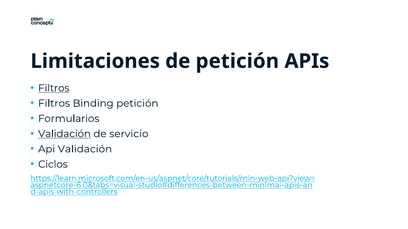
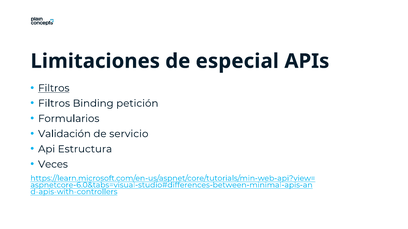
de petición: petición -> especial
Validación at (64, 134) underline: present -> none
Api Validación: Validación -> Estructura
Ciclos: Ciclos -> Veces
